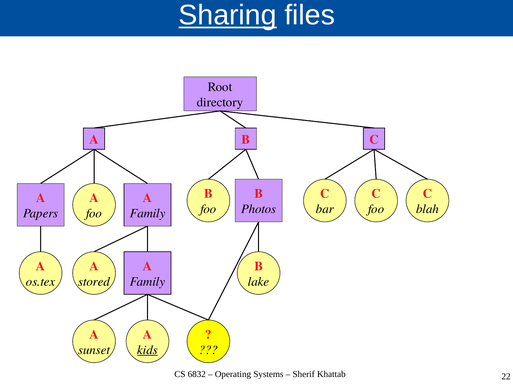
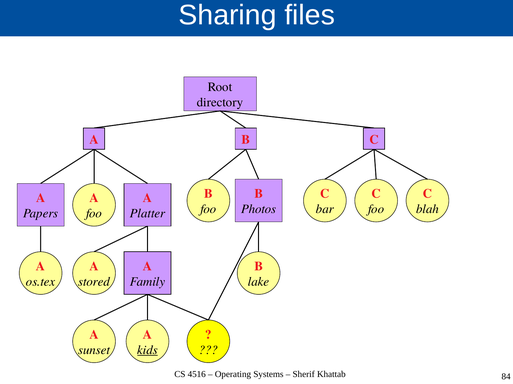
Sharing underline: present -> none
Family at (148, 214): Family -> Platter
6832: 6832 -> 4516
22: 22 -> 84
